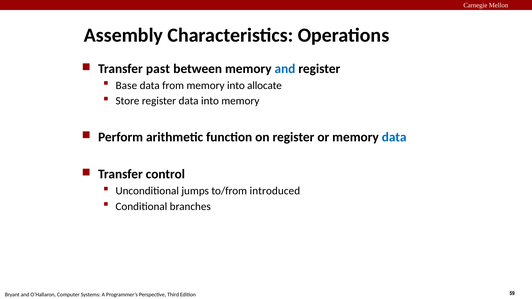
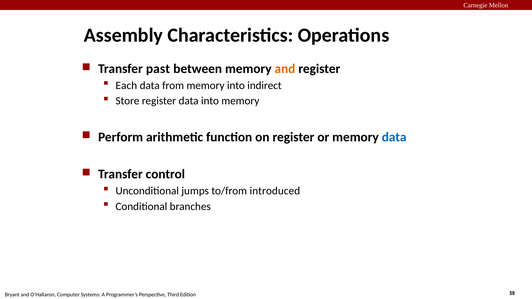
and at (285, 69) colour: blue -> orange
Base: Base -> Each
allocate: allocate -> indirect
